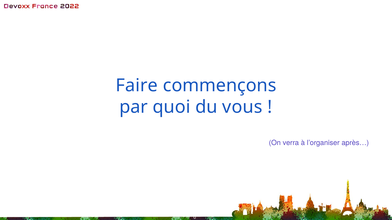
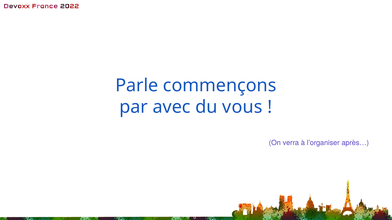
Faire: Faire -> Parle
quoi: quoi -> avec
